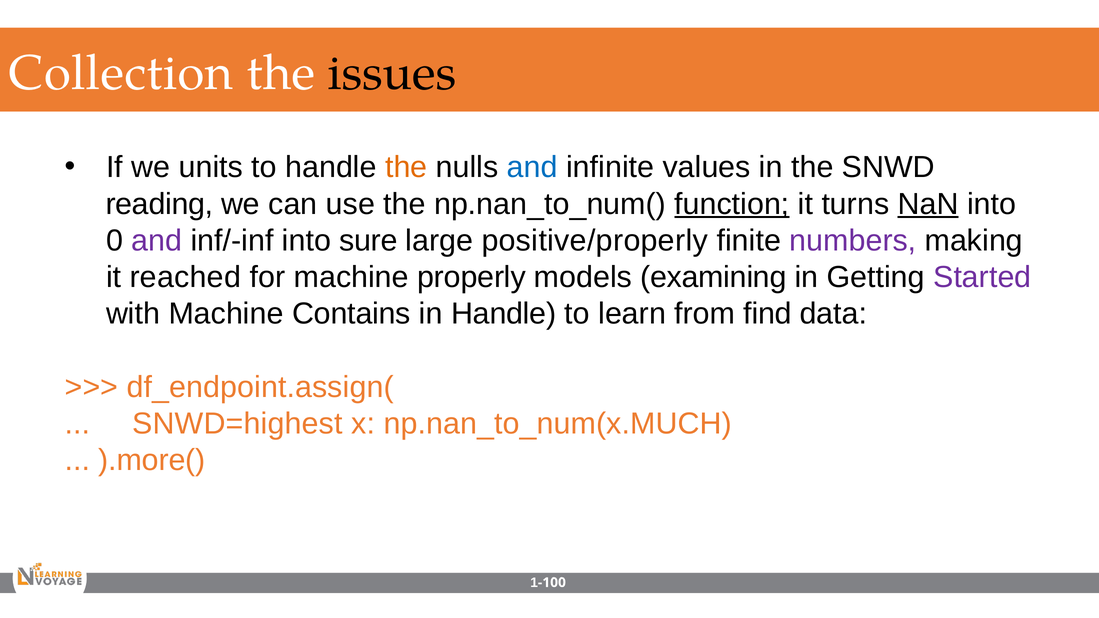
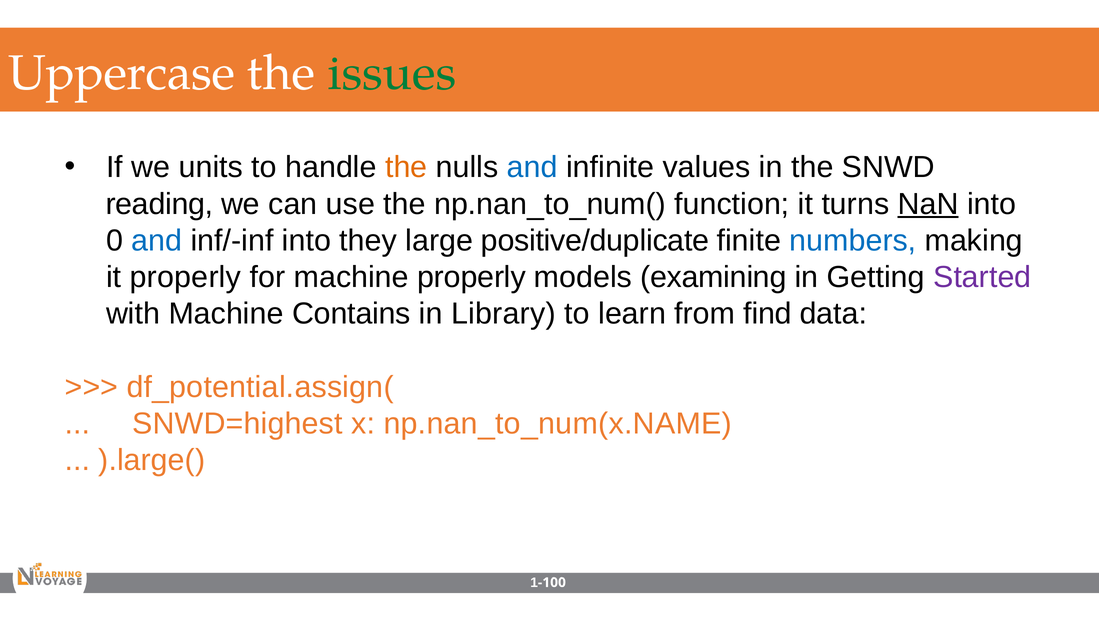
Collection: Collection -> Uppercase
issues colour: black -> green
function underline: present -> none
and at (157, 241) colour: purple -> blue
sure: sure -> they
positive/properly: positive/properly -> positive/duplicate
numbers colour: purple -> blue
it reached: reached -> properly
in Handle: Handle -> Library
df_endpoint.assign(: df_endpoint.assign( -> df_potential.assign(
np.nan_to_num(x.MUCH: np.nan_to_num(x.MUCH -> np.nan_to_num(x.NAME
).more(: ).more( -> ).large(
